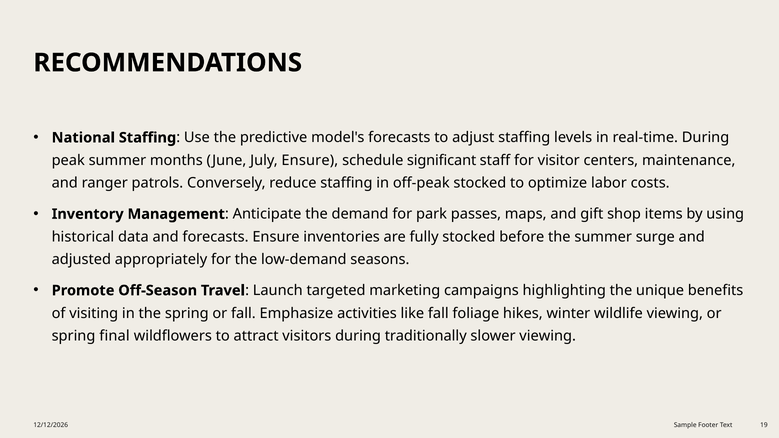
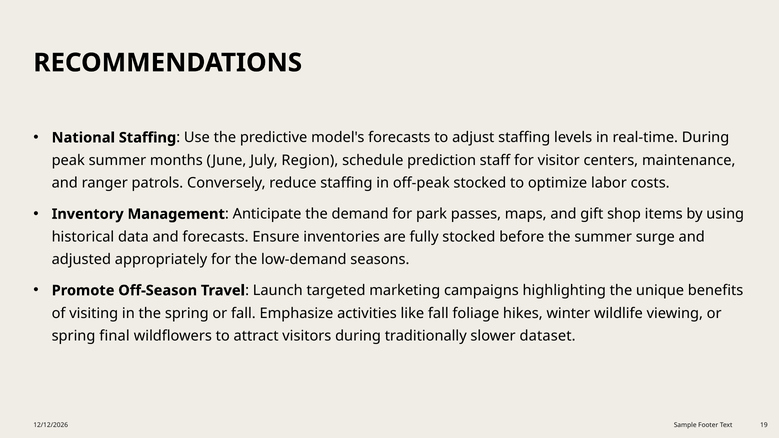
July Ensure: Ensure -> Region
significant: significant -> prediction
slower viewing: viewing -> dataset
